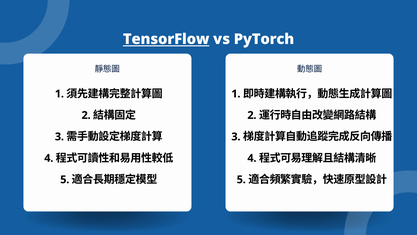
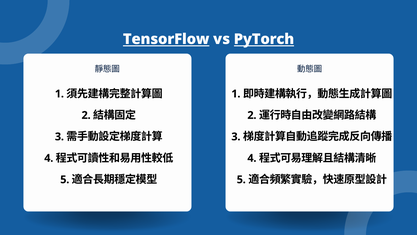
PyTorch underline: none -> present
